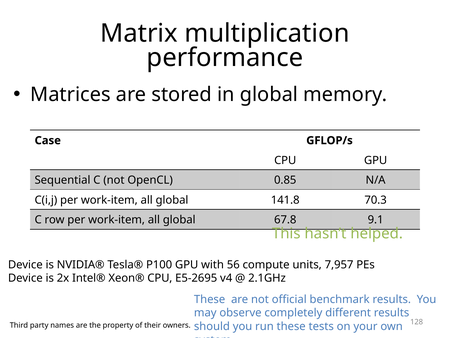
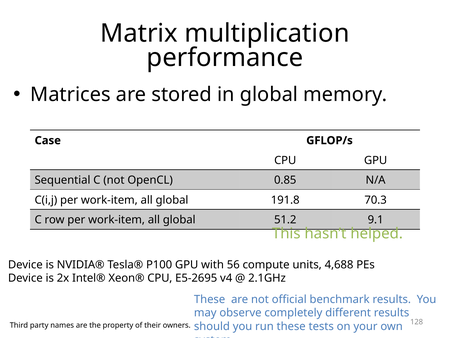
141.8: 141.8 -> 191.8
67.8: 67.8 -> 51.2
7,957: 7,957 -> 4,688
